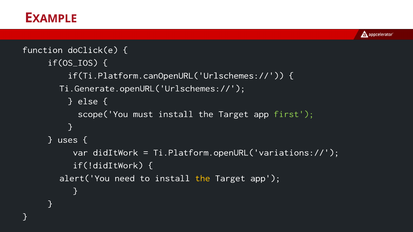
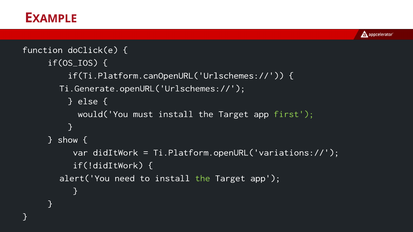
scope('You: scope('You -> would('You
uses: uses -> show
the at (203, 178) colour: yellow -> light green
